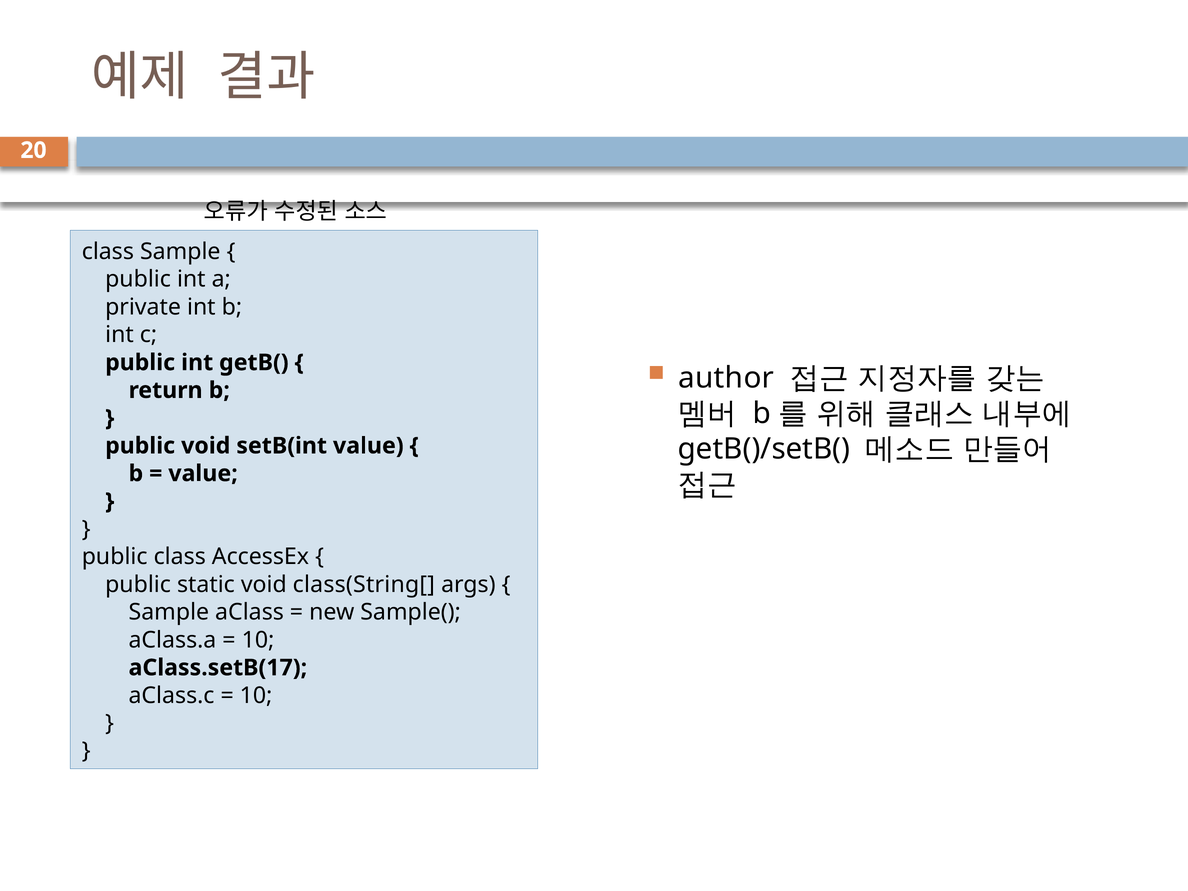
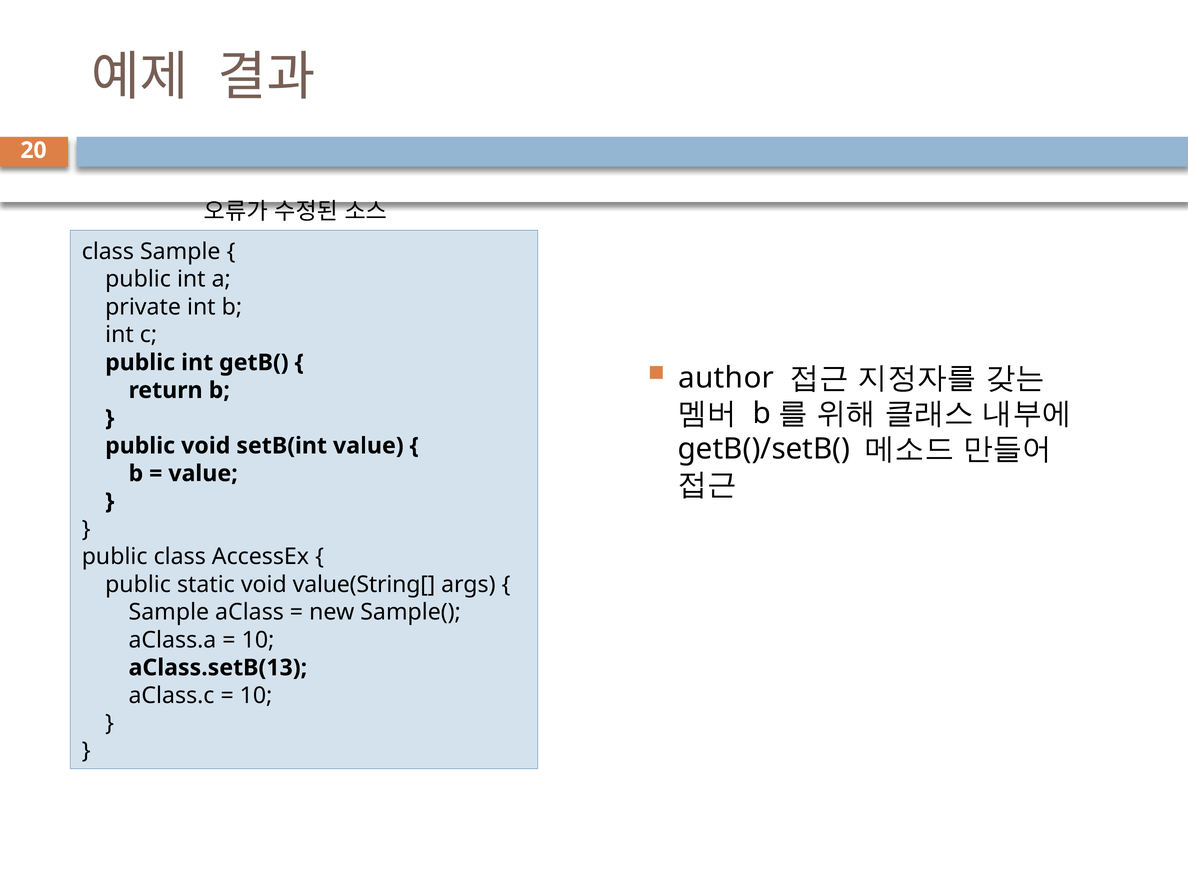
class(String[: class(String[ -> value(String[
aClass.setB(17: aClass.setB(17 -> aClass.setB(13
